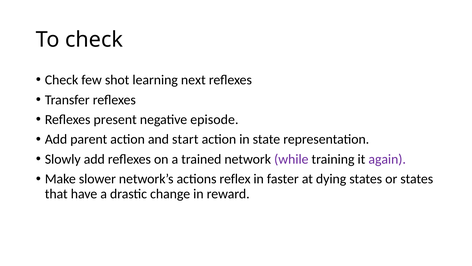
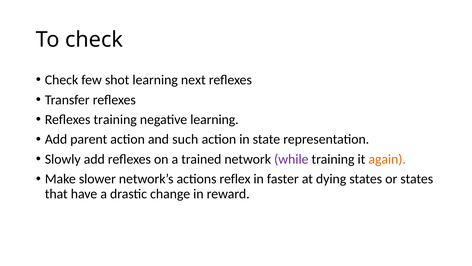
Reflexes present: present -> training
negative episode: episode -> learning
start: start -> such
again colour: purple -> orange
